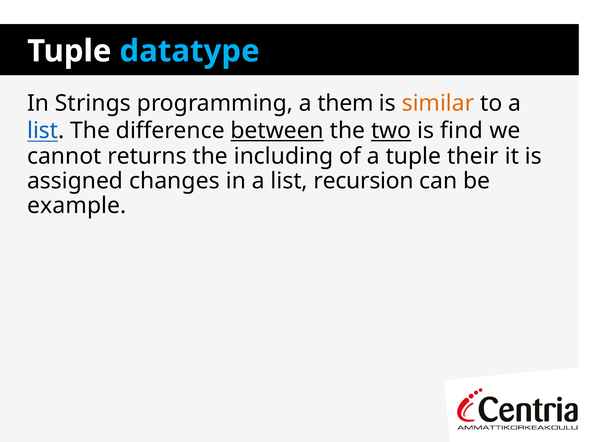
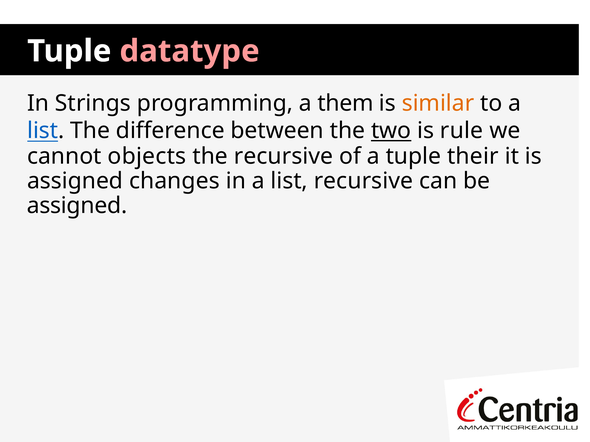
datatype colour: light blue -> pink
between underline: present -> none
find: find -> rule
returns: returns -> objects
the including: including -> recursive
list recursion: recursion -> recursive
example at (77, 206): example -> assigned
